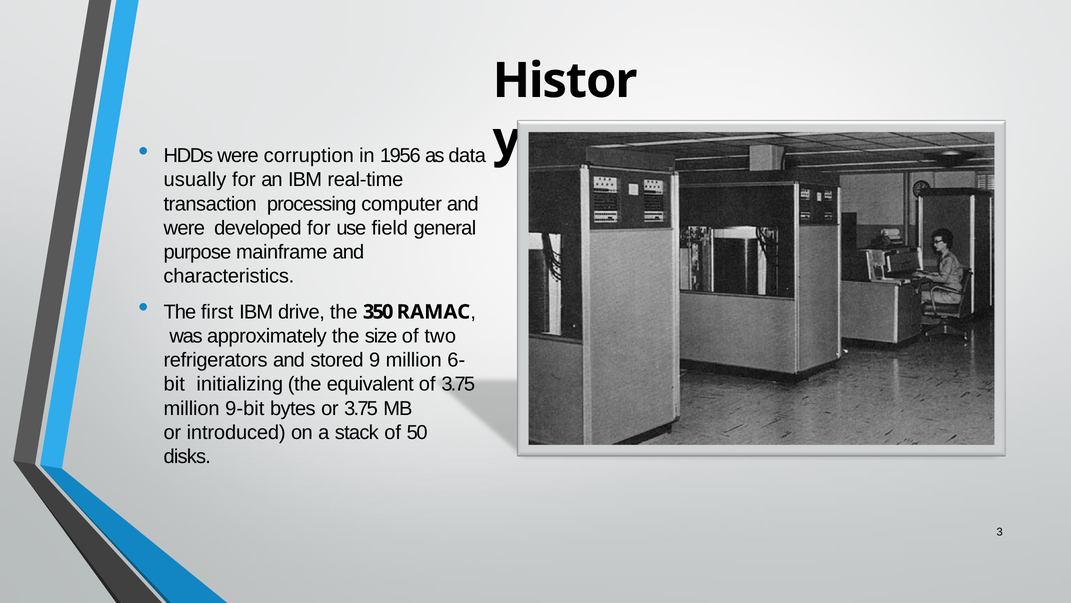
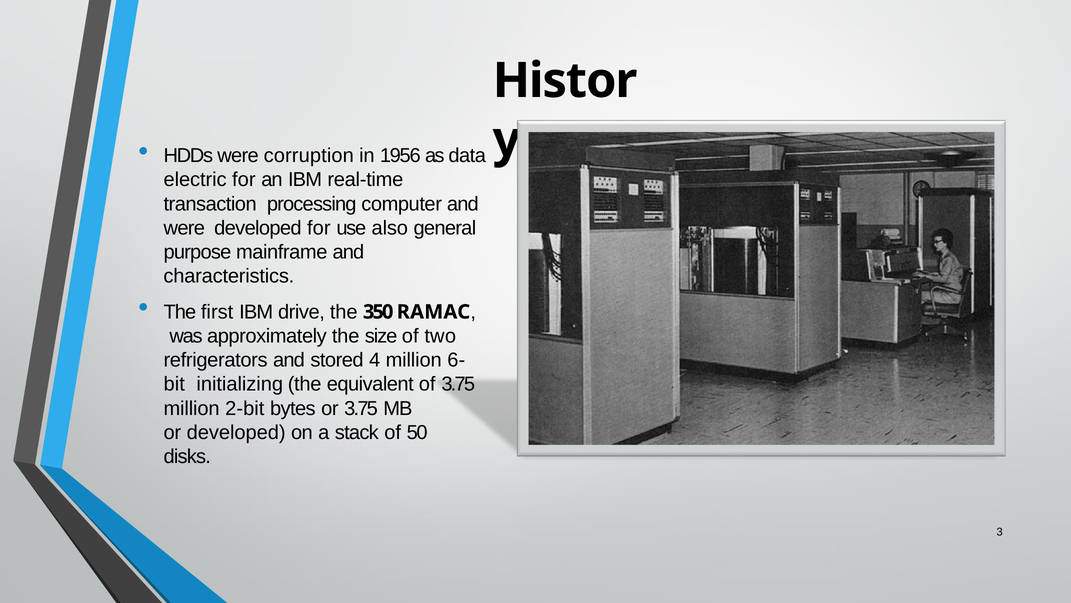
usually: usually -> electric
field: field -> also
9: 9 -> 4
9-bit: 9-bit -> 2-bit
or introduced: introduced -> developed
